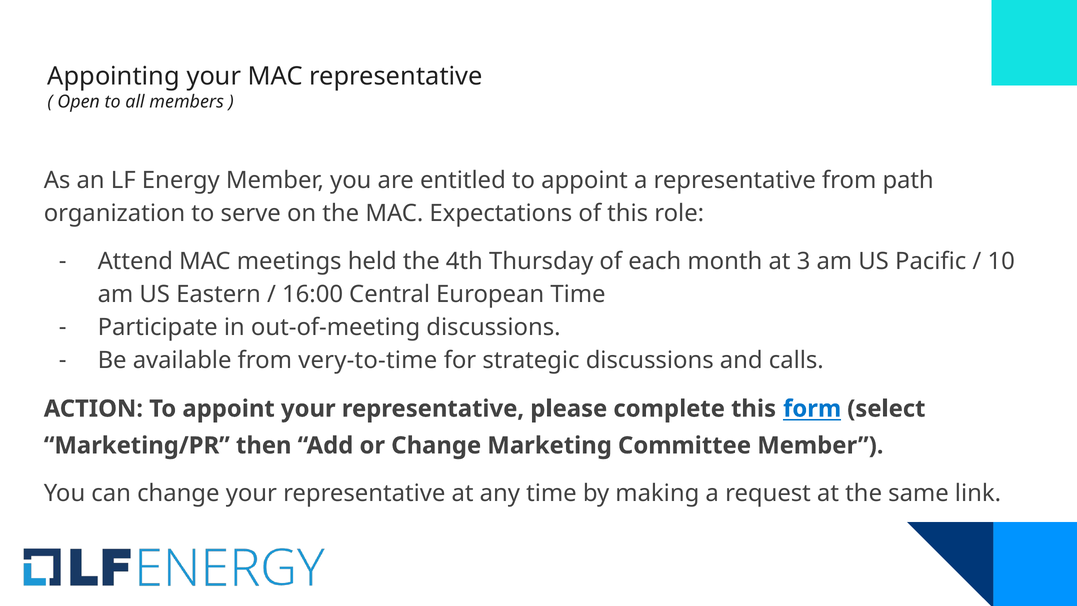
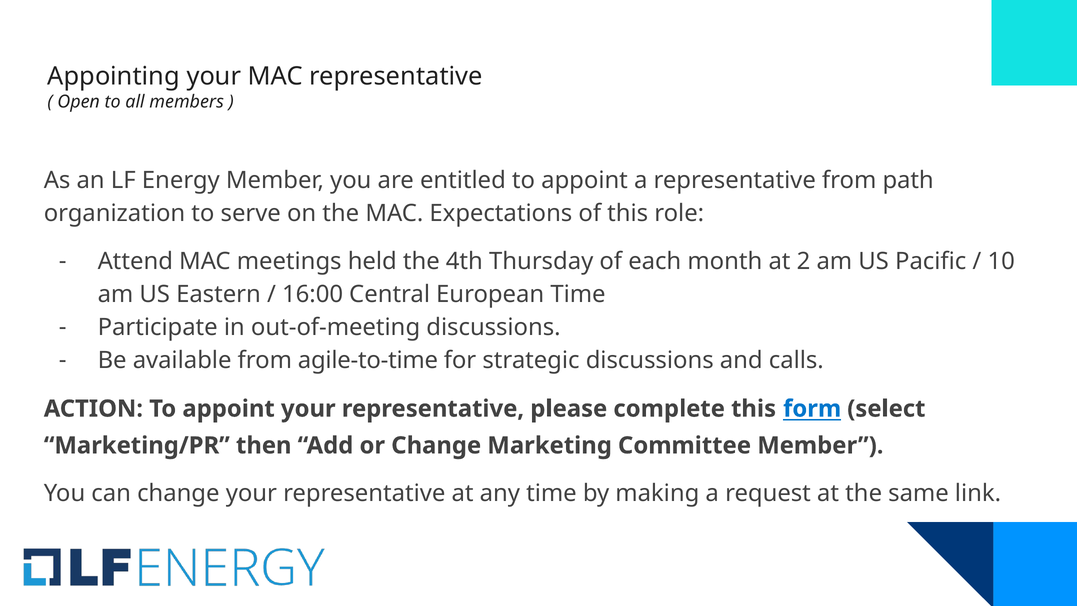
3: 3 -> 2
very-to-time: very-to-time -> agile-to-time
